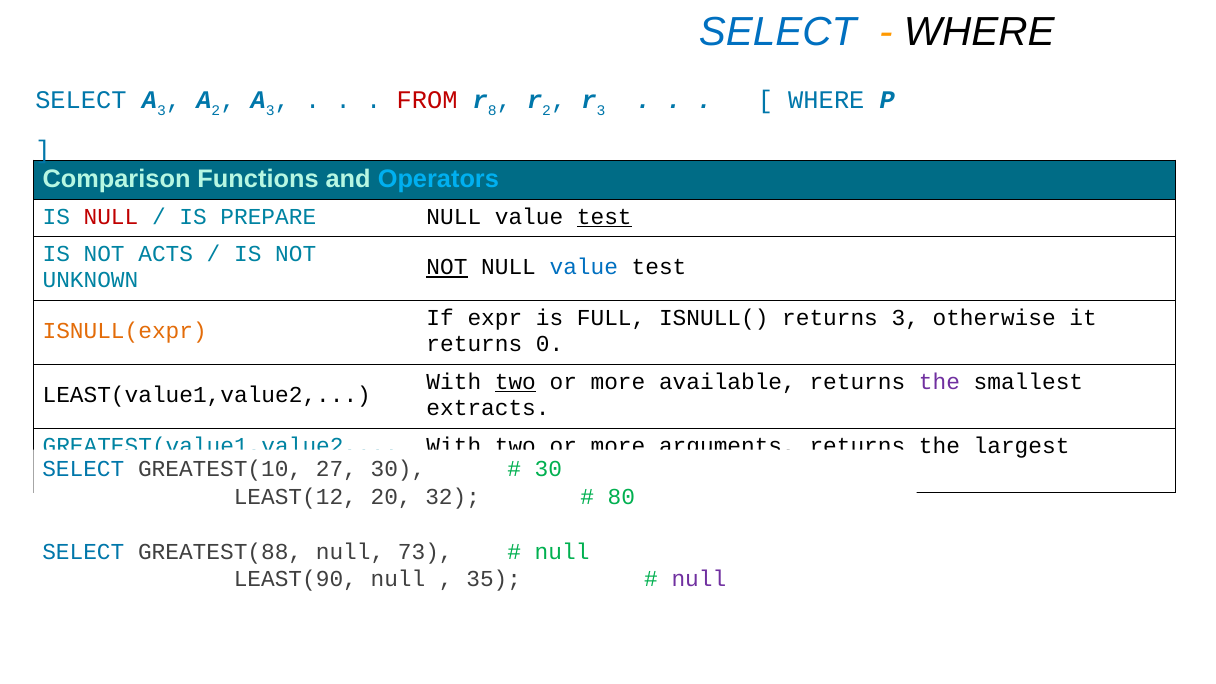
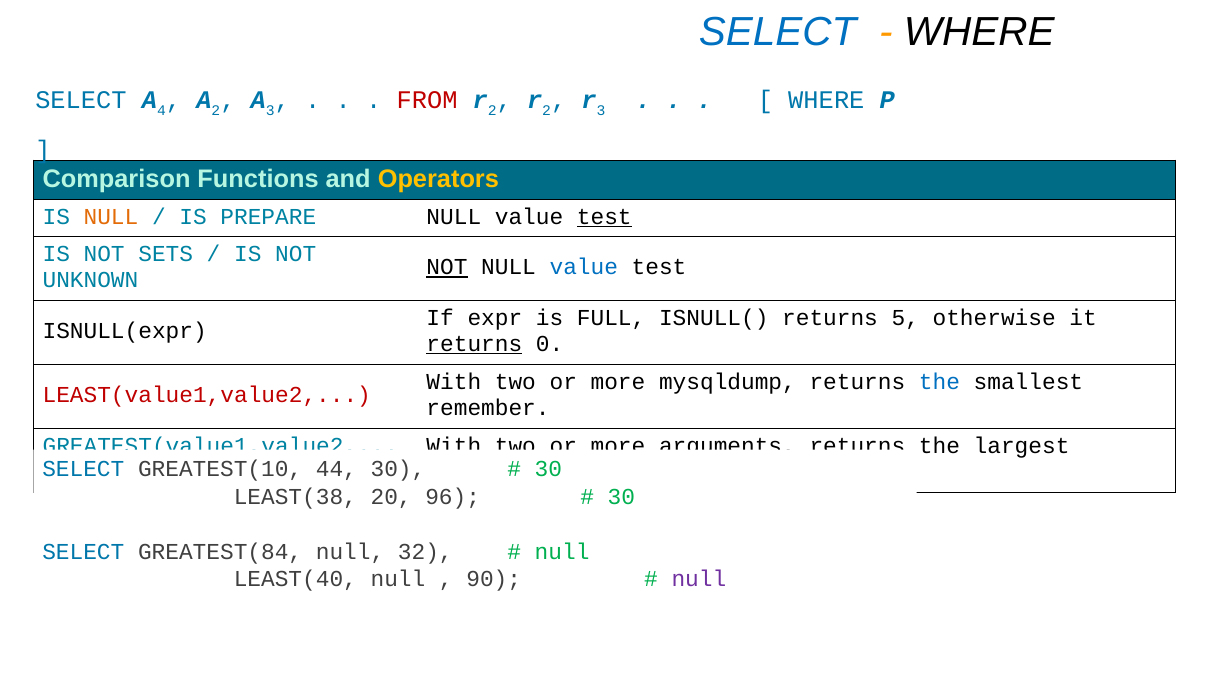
3 at (161, 110): 3 -> 4
8 at (492, 110): 8 -> 2
Operators colour: light blue -> yellow
NULL at (111, 217) colour: red -> orange
ACTS: ACTS -> SETS
returns 3: 3 -> 5
ISNULL(expr colour: orange -> black
returns at (474, 344) underline: none -> present
two at (515, 382) underline: present -> none
available: available -> mysqldump
the at (939, 382) colour: purple -> blue
LEAST(value1,value2 colour: black -> red
extracts: extracts -> remember
27: 27 -> 44
LEAST(12: LEAST(12 -> LEAST(38
32: 32 -> 96
80 at (621, 497): 80 -> 30
GREATEST(88: GREATEST(88 -> GREATEST(84
73: 73 -> 32
LEAST(90: LEAST(90 -> LEAST(40
35: 35 -> 90
